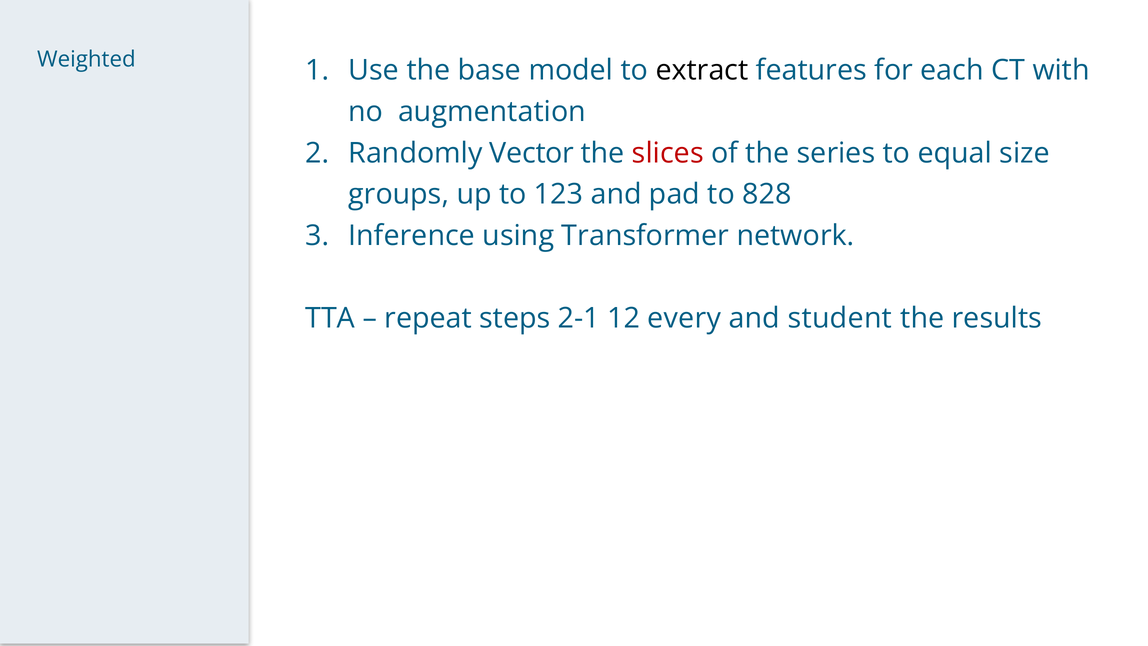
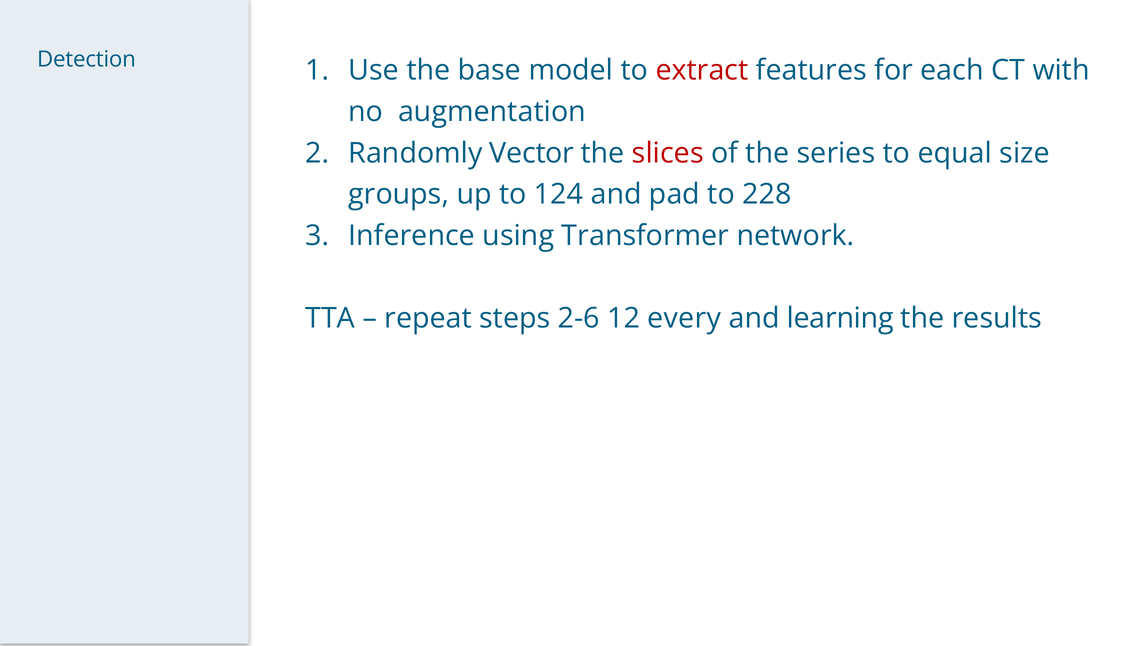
Weighted: Weighted -> Detection
extract colour: black -> red
123: 123 -> 124
828: 828 -> 228
2-1: 2-1 -> 2-6
student: student -> learning
